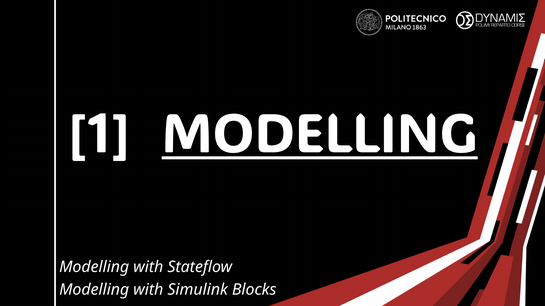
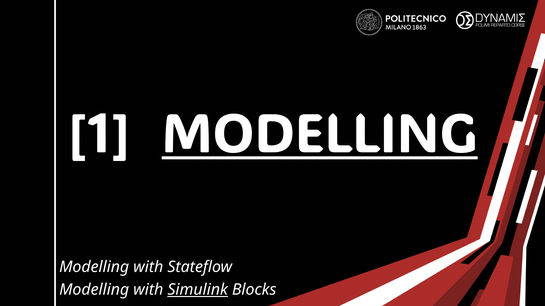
Simulink underline: none -> present
